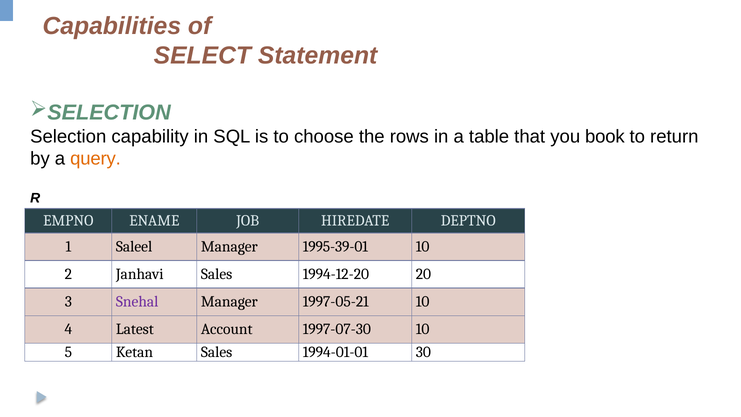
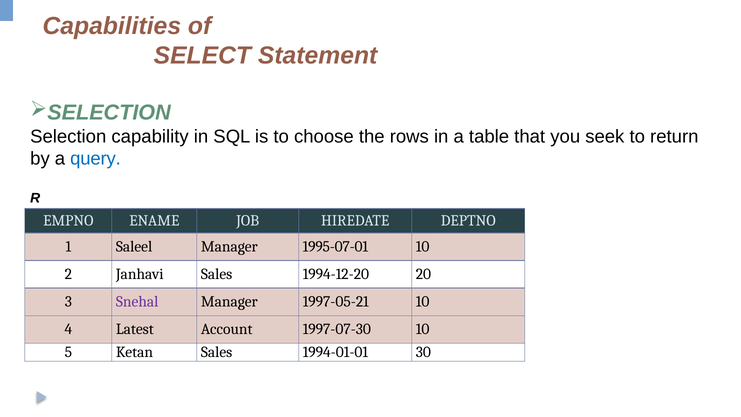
book: book -> seek
query colour: orange -> blue
1995-39-01: 1995-39-01 -> 1995-07-01
